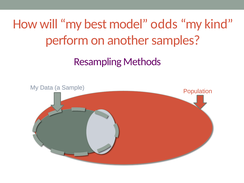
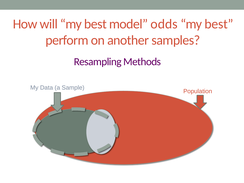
kind at (219, 24): kind -> best
